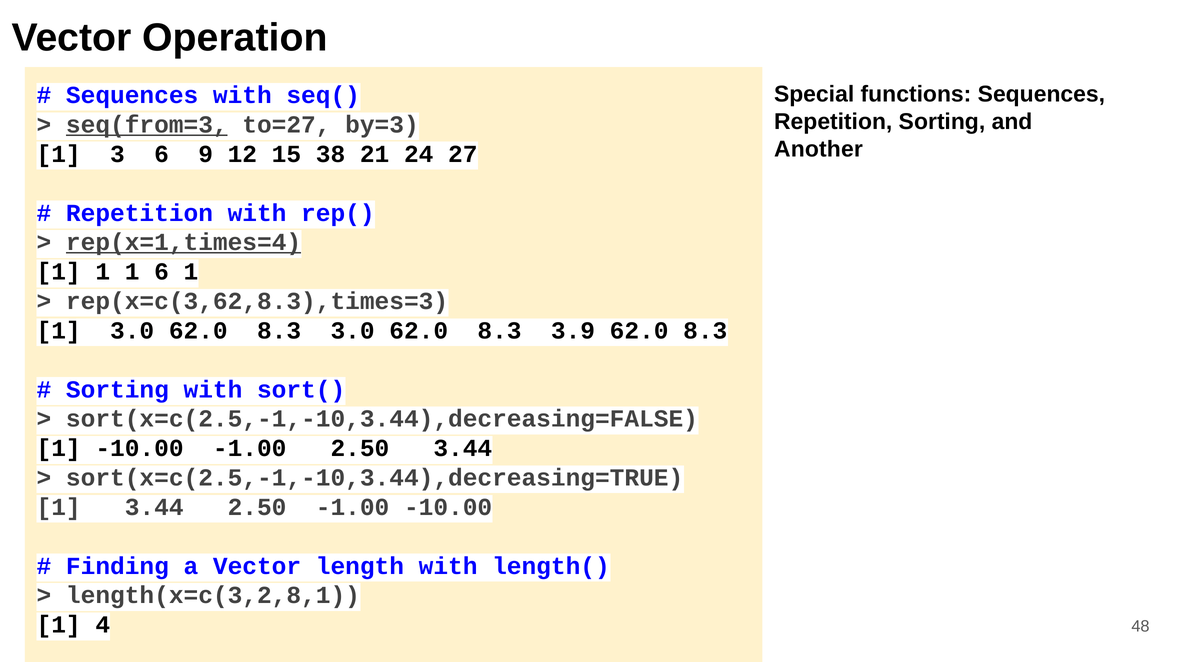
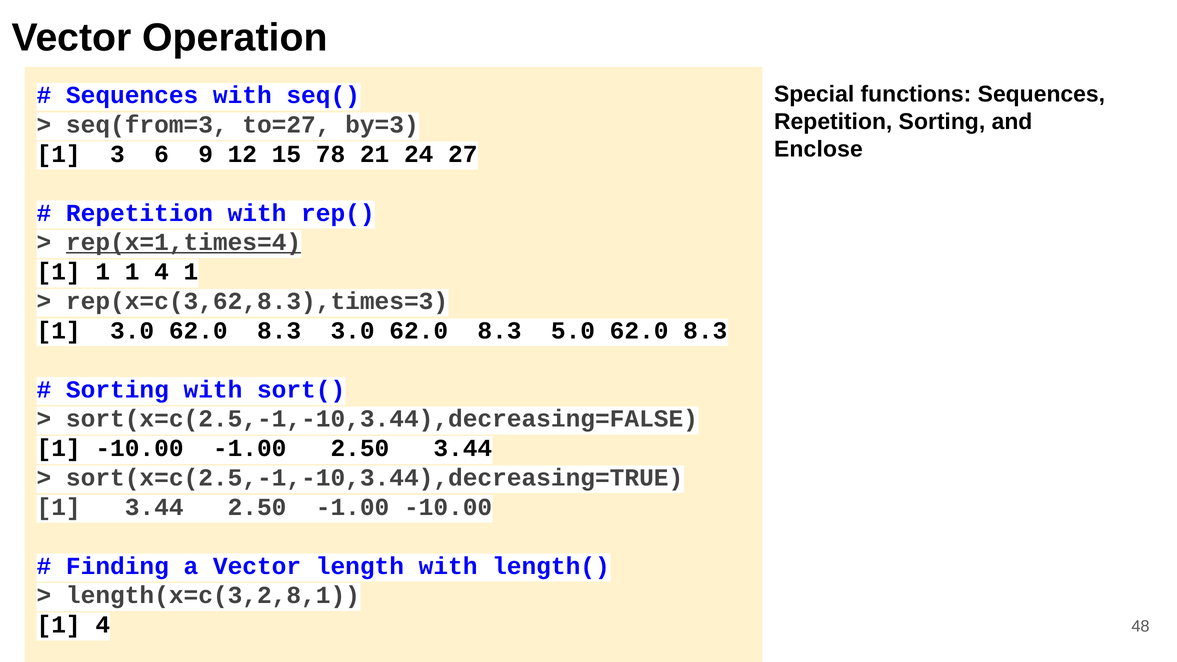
seq(from=3 underline: present -> none
Another: Another -> Enclose
38: 38 -> 78
1 1 6: 6 -> 4
3.9: 3.9 -> 5.0
